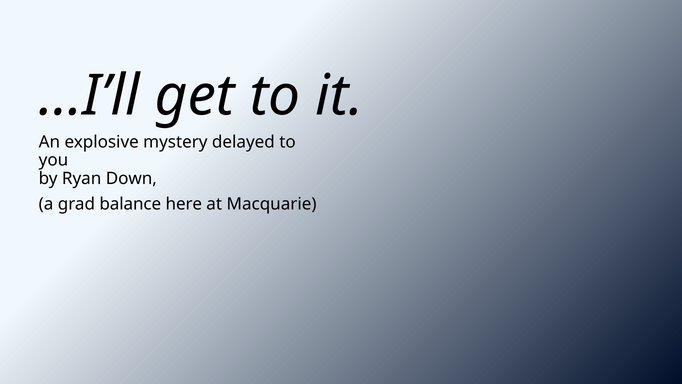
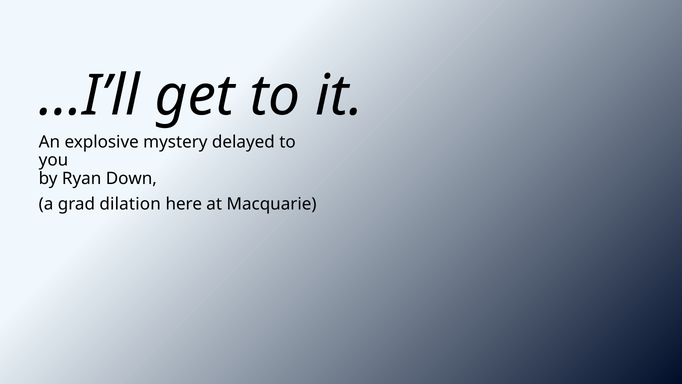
balance: balance -> dilation
